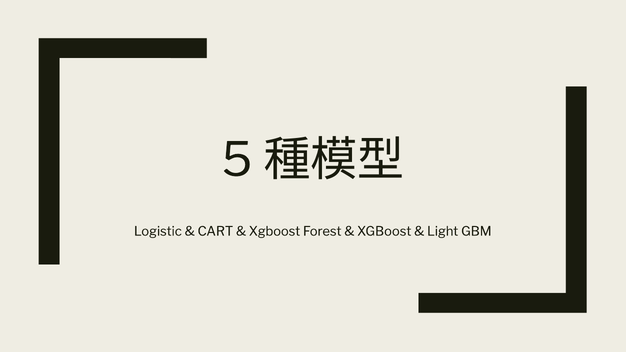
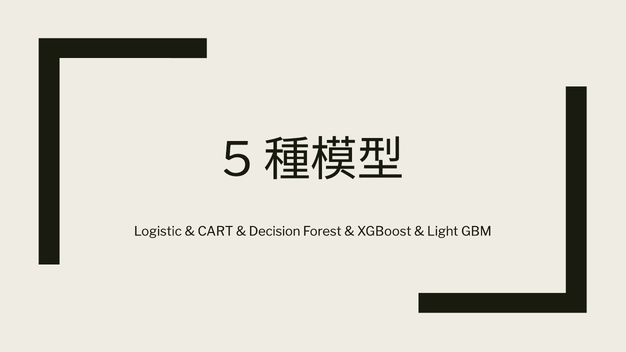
Xgboost at (275, 231): Xgboost -> Decision
